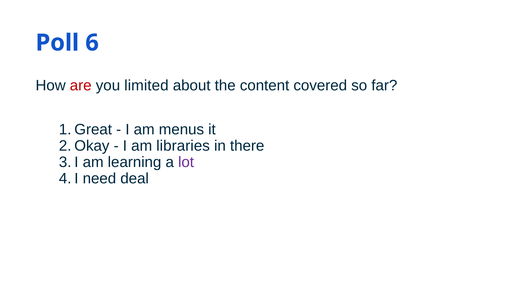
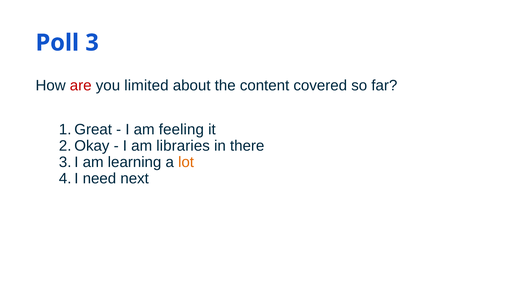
6: 6 -> 3
menus: menus -> feeling
lot colour: purple -> orange
deal: deal -> next
